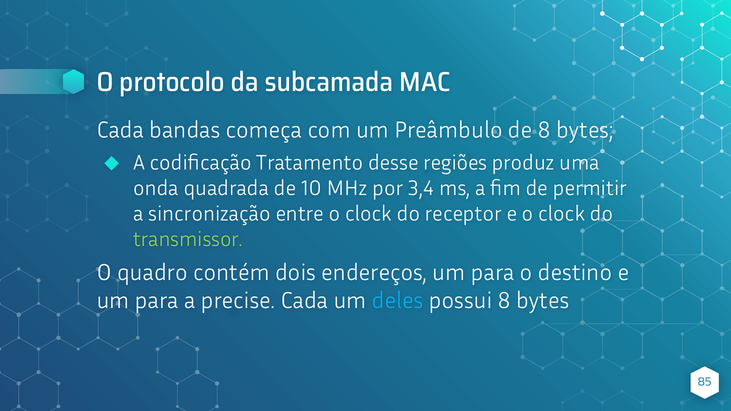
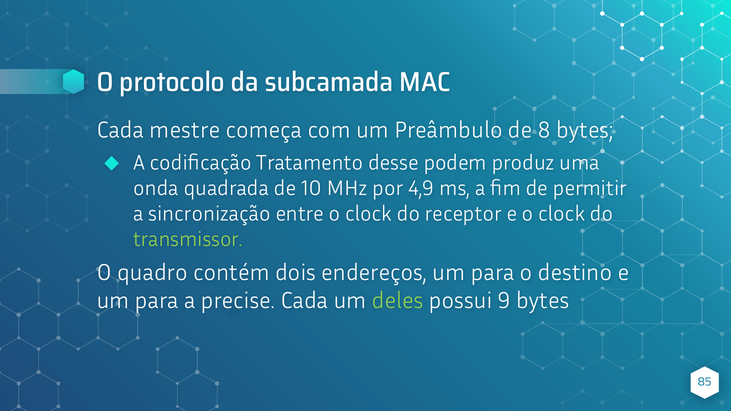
bandas: bandas -> mestre
regiões: regiões -> podem
3,4: 3,4 -> 4,9
deles colour: light blue -> light green
possui 8: 8 -> 9
